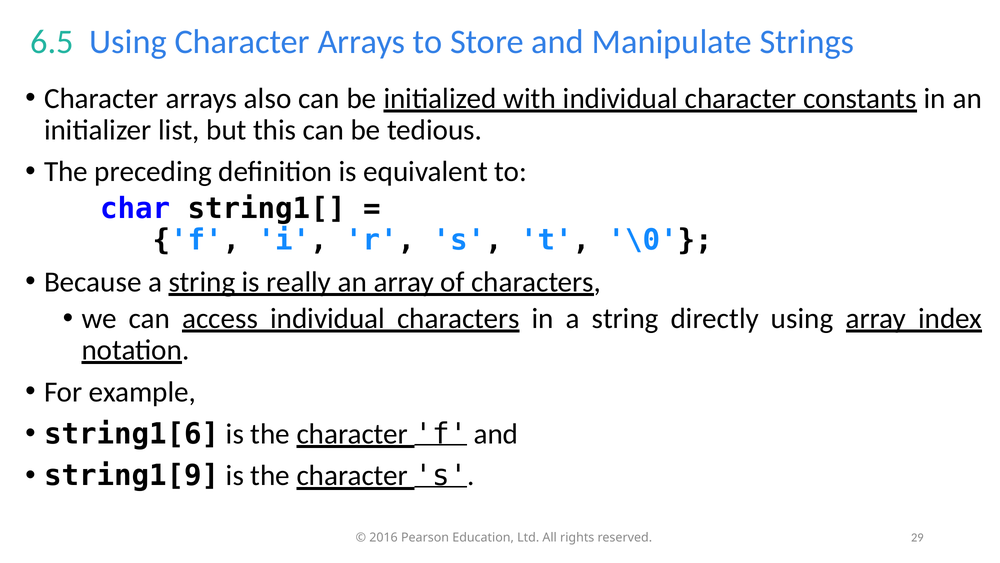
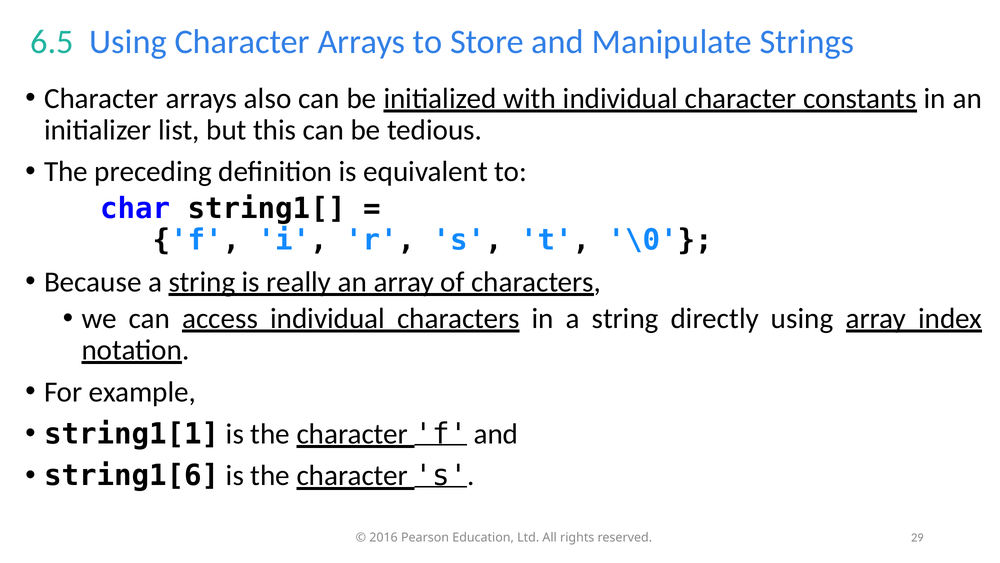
string1[6: string1[6 -> string1[1
string1[9: string1[9 -> string1[6
